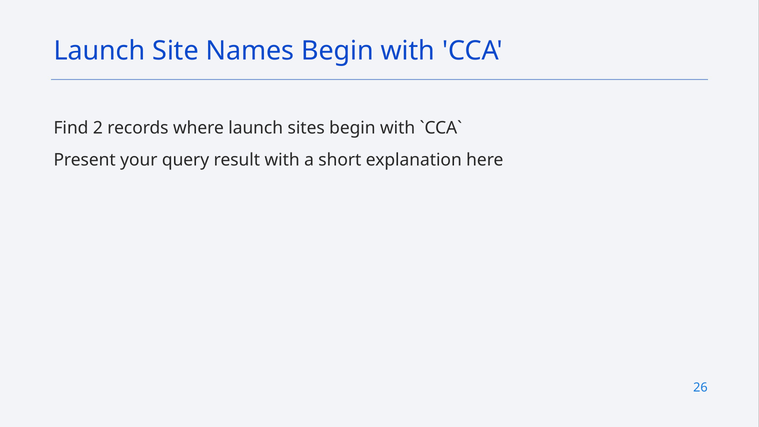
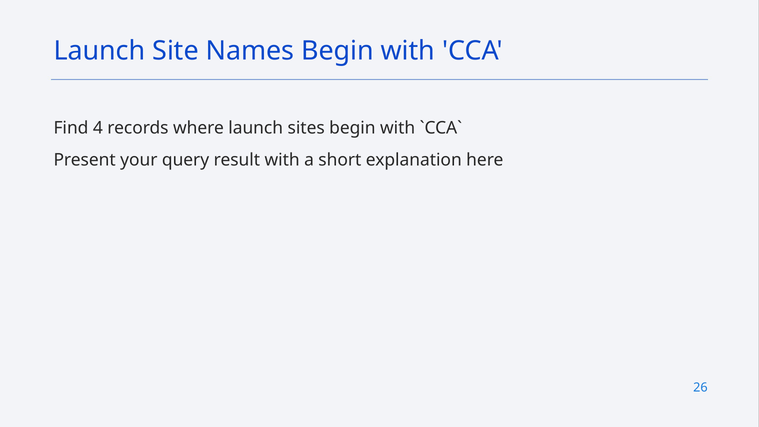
2: 2 -> 4
